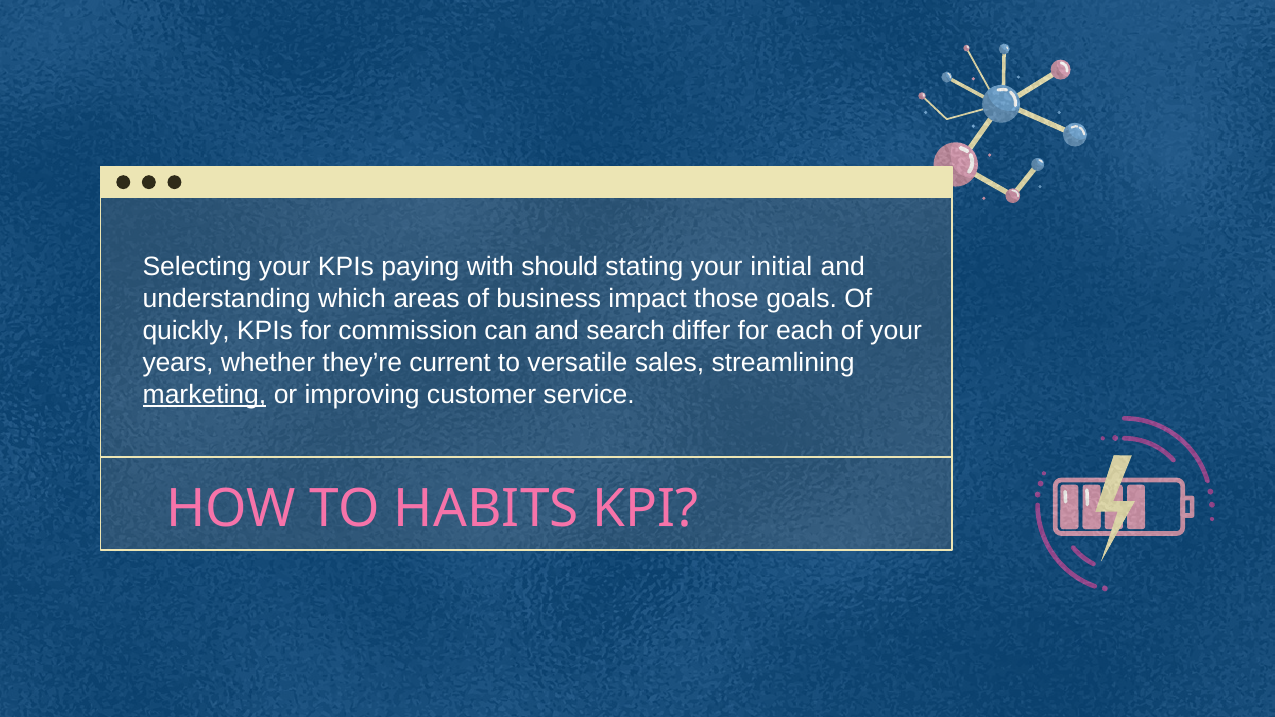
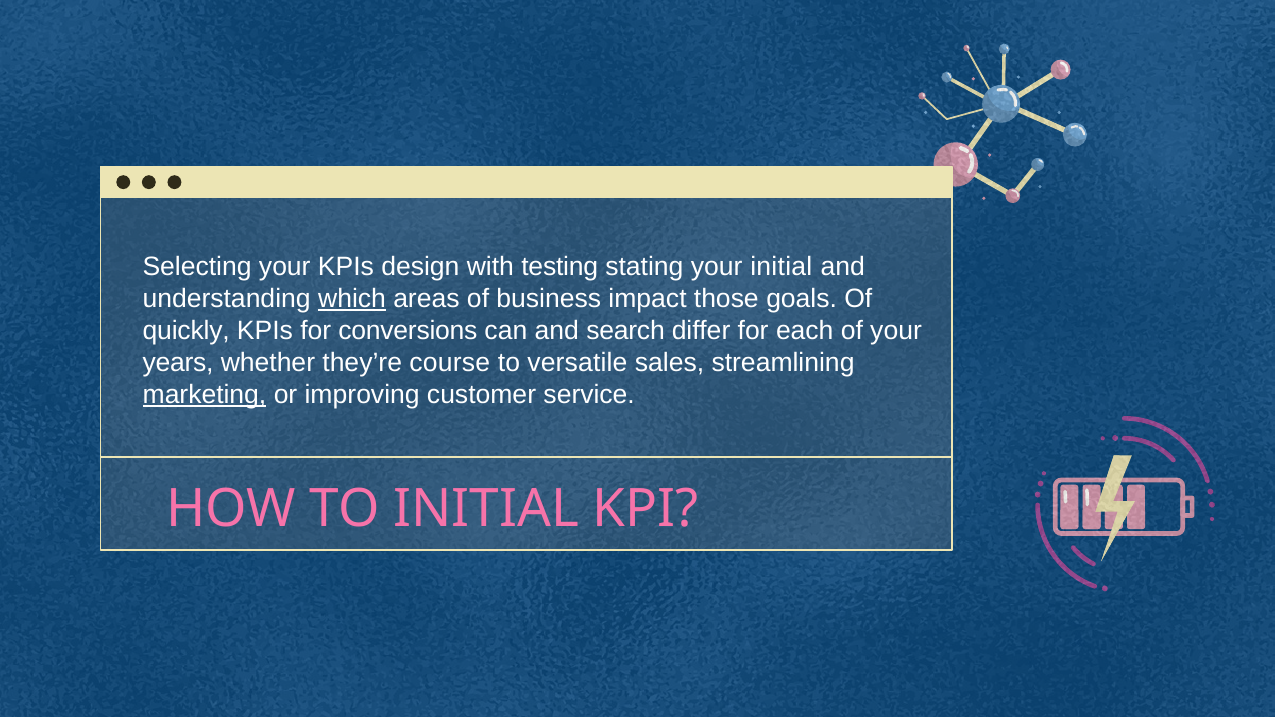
paying: paying -> design
should: should -> testing
which underline: none -> present
commission: commission -> conversions
current: current -> course
TO HABITS: HABITS -> INITIAL
